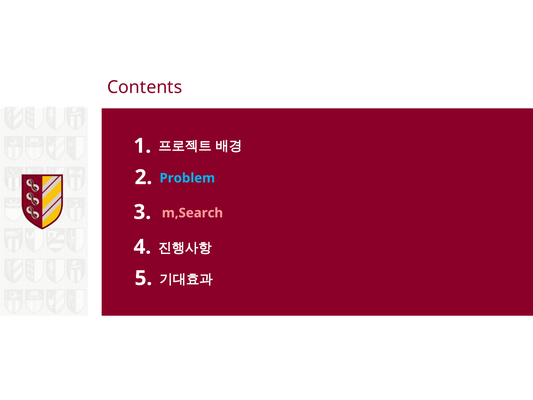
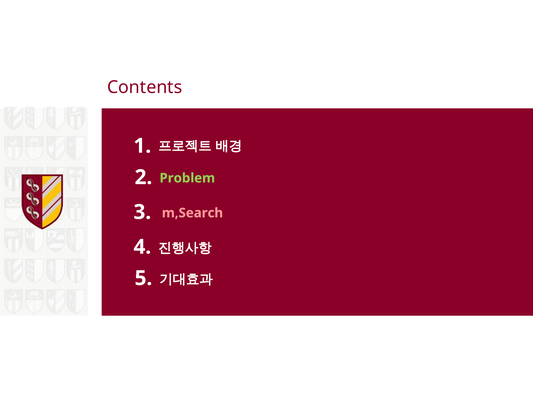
Problem colour: light blue -> light green
